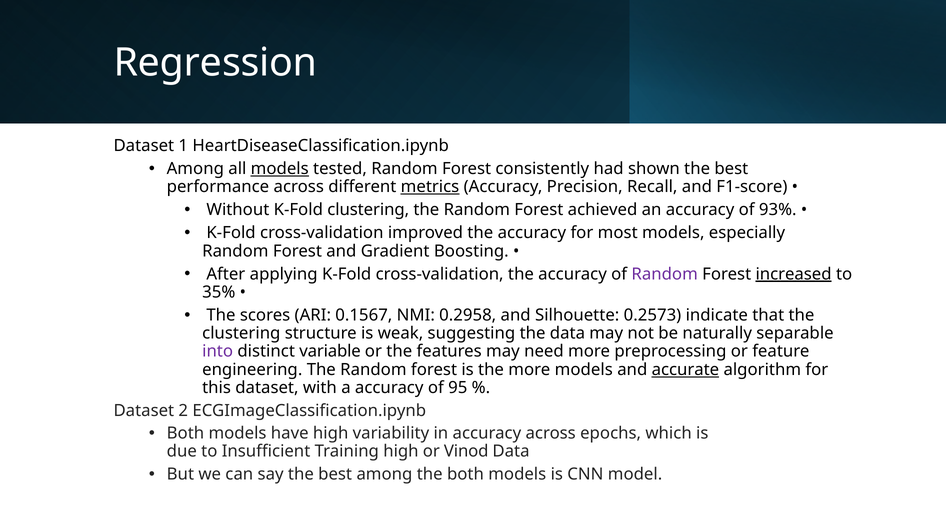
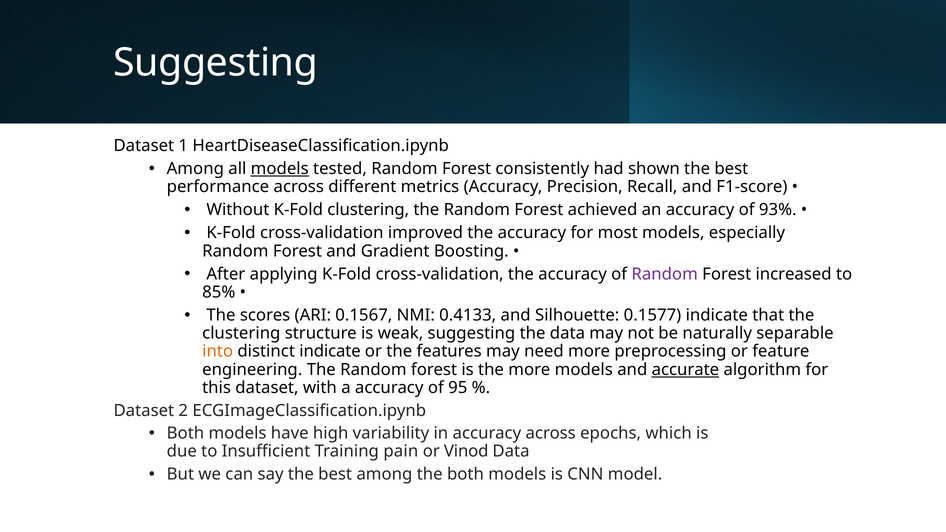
Regression at (215, 63): Regression -> Suggesting
metrics underline: present -> none
increased underline: present -> none
35%: 35% -> 85%
0.2958: 0.2958 -> 0.4133
0.2573: 0.2573 -> 0.1577
into colour: purple -> orange
distinct variable: variable -> indicate
Training high: high -> pain
